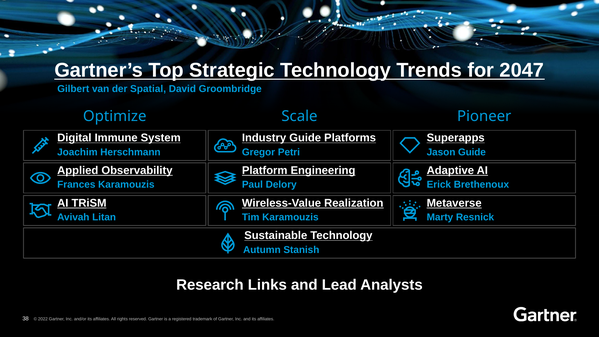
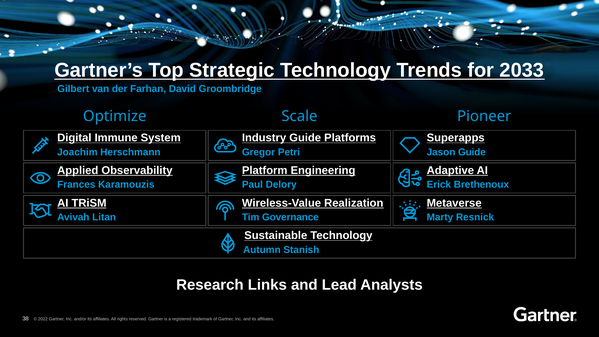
2047: 2047 -> 2033
Spatial: Spatial -> Farhan
Tim Karamouzis: Karamouzis -> Governance
